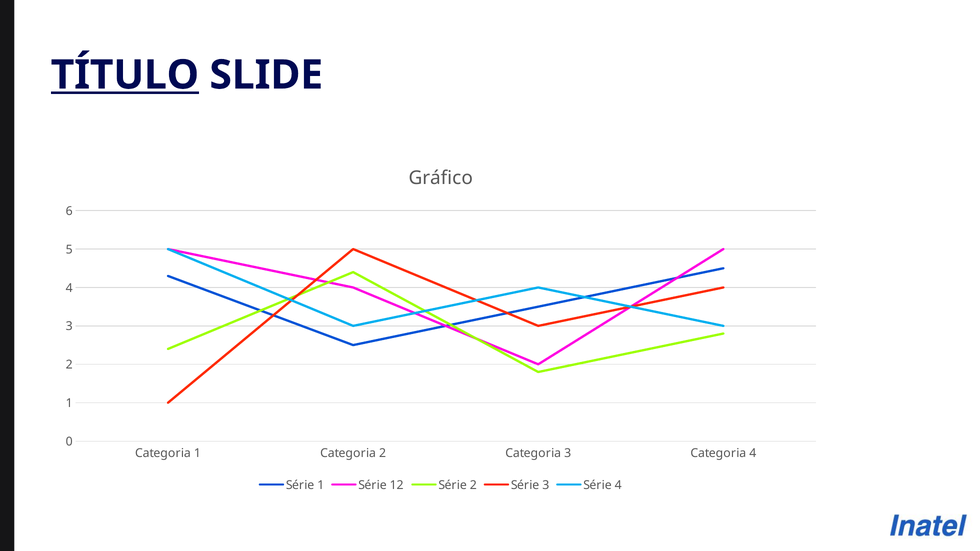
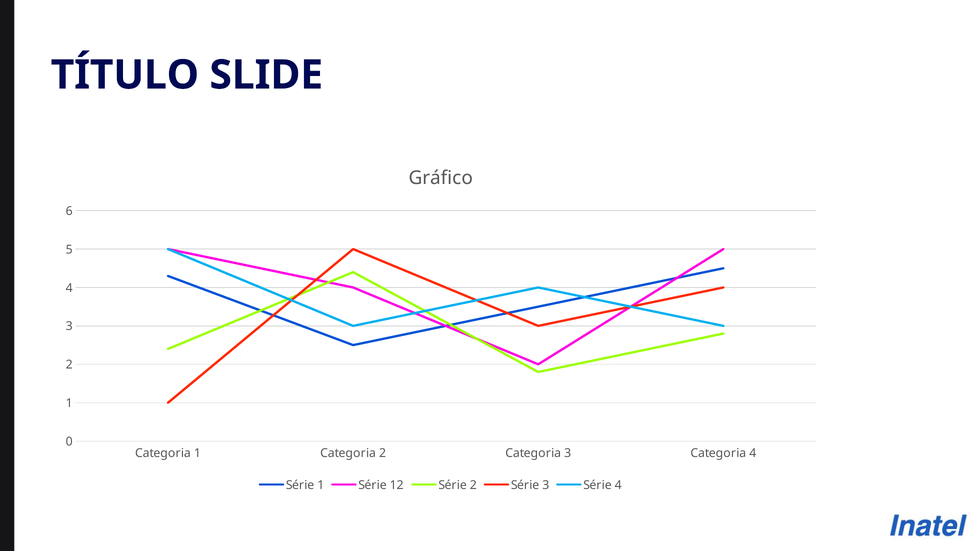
TÍTULO underline: present -> none
